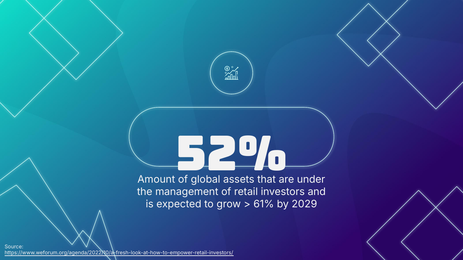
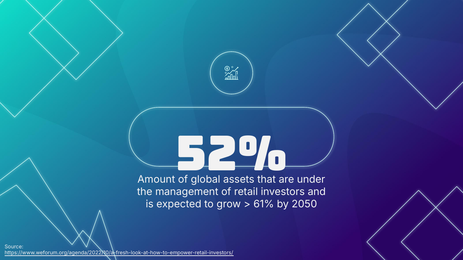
2029: 2029 -> 2050
